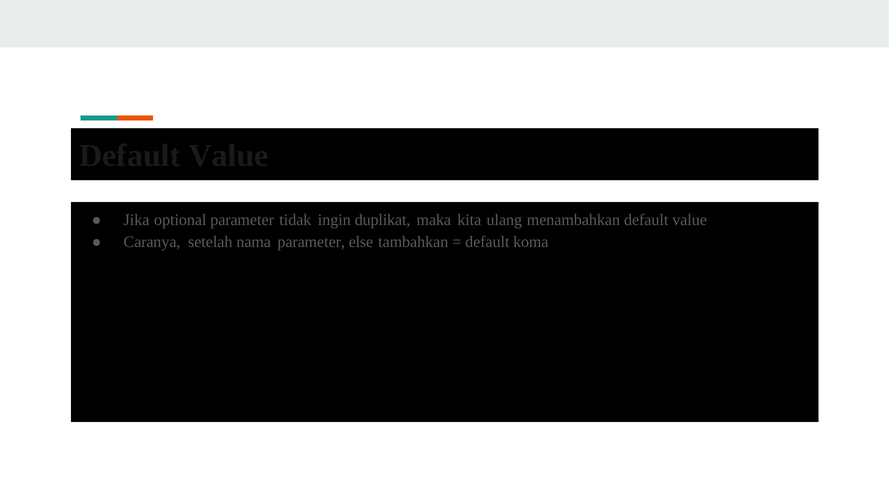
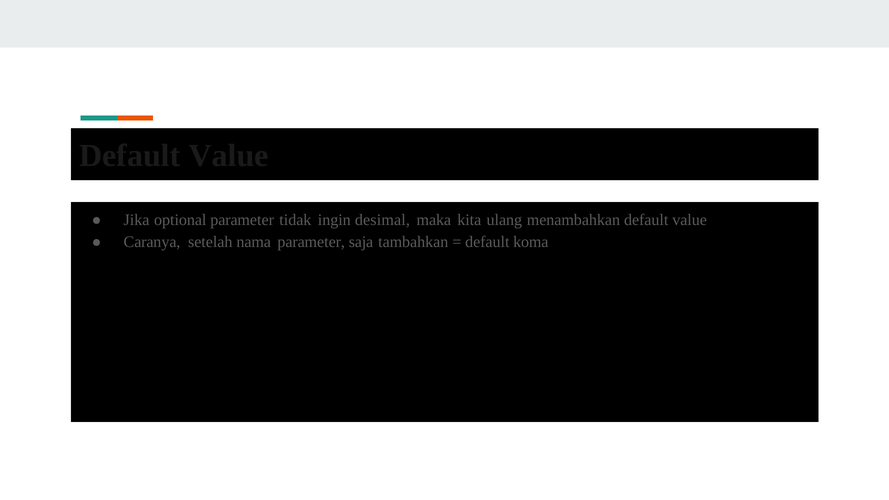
duplikat: duplikat -> desimal
else: else -> saja
